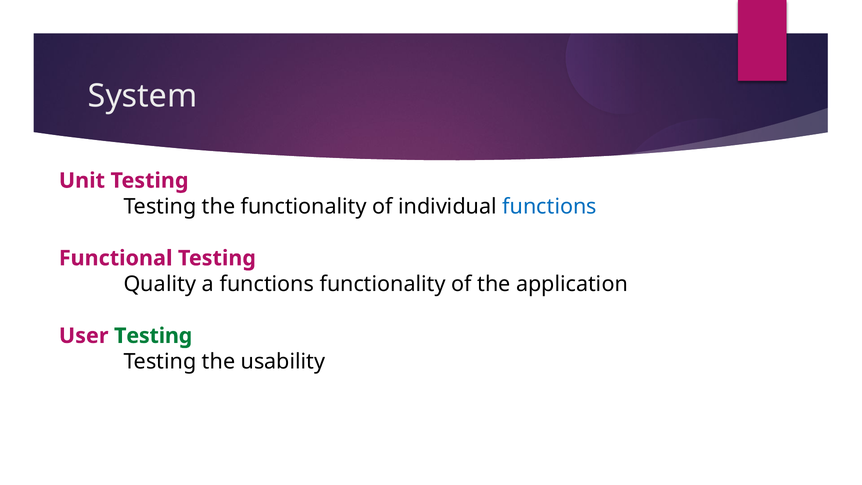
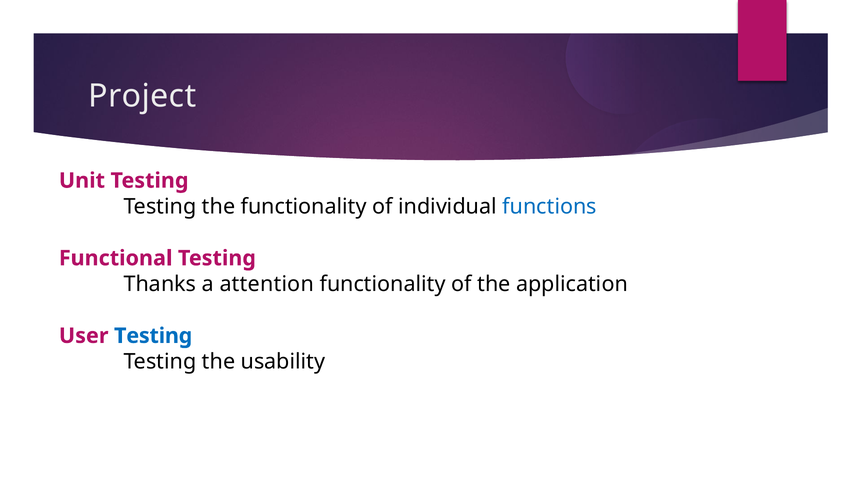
System: System -> Project
Quality: Quality -> Thanks
a functions: functions -> attention
Testing at (153, 336) colour: green -> blue
